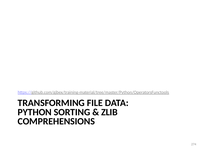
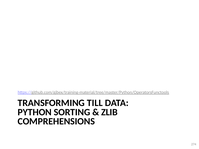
FILE: FILE -> TILL
